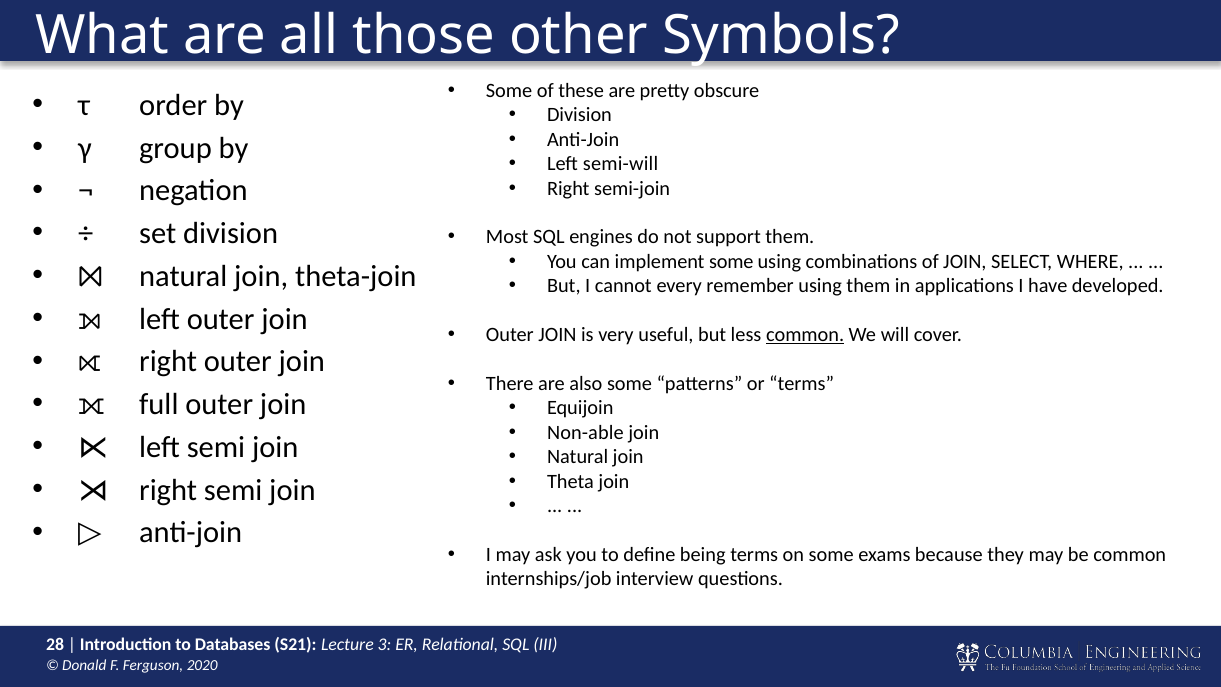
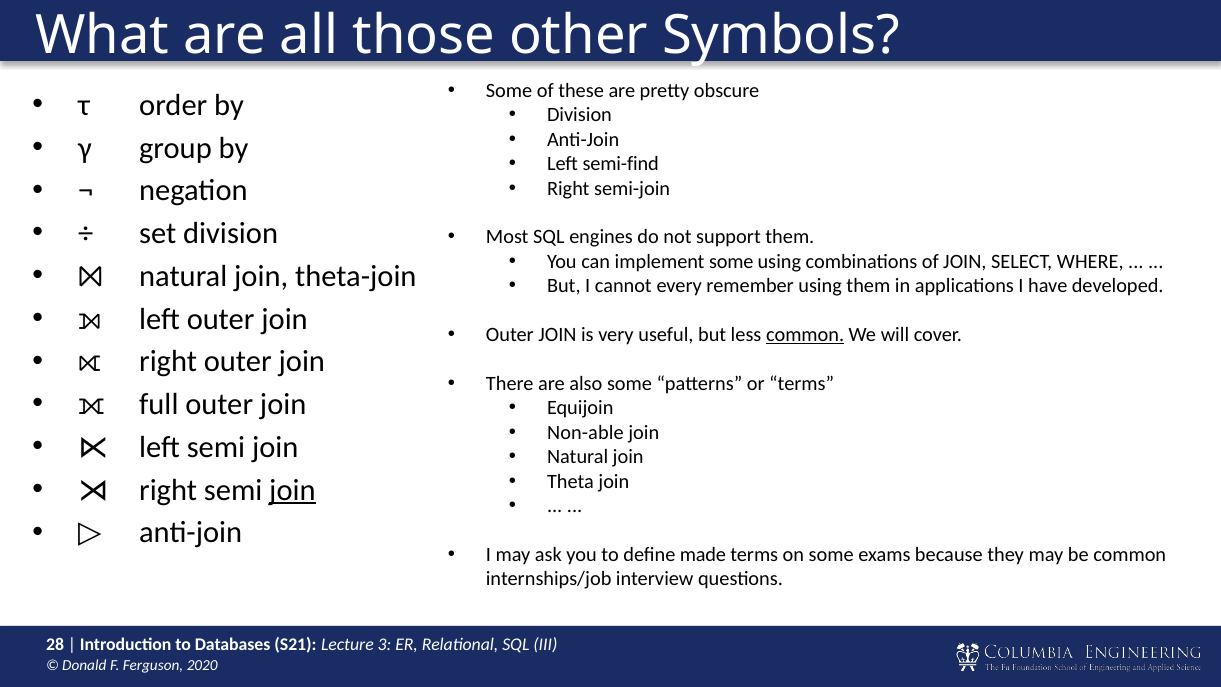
semi-will: semi-will -> semi-find
join at (292, 490) underline: none -> present
being: being -> made
